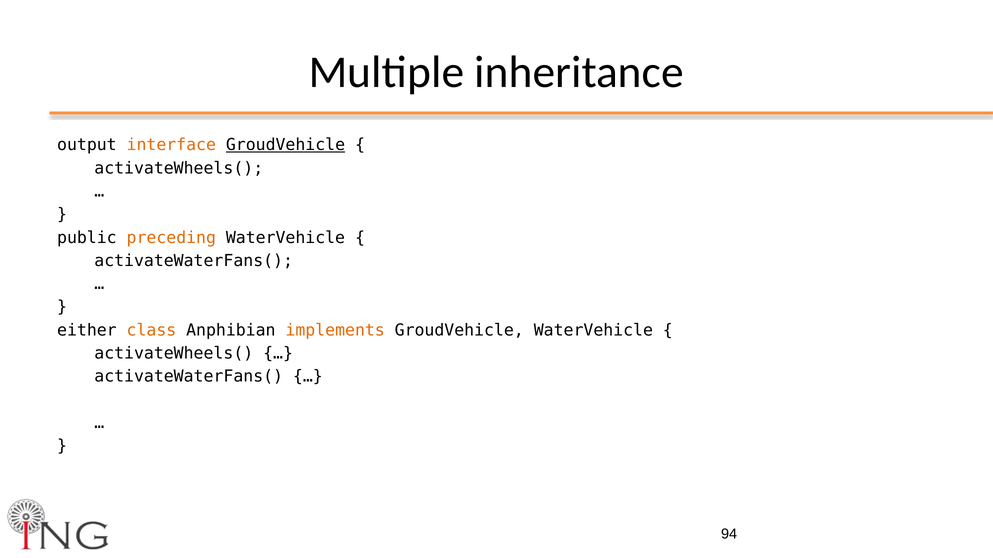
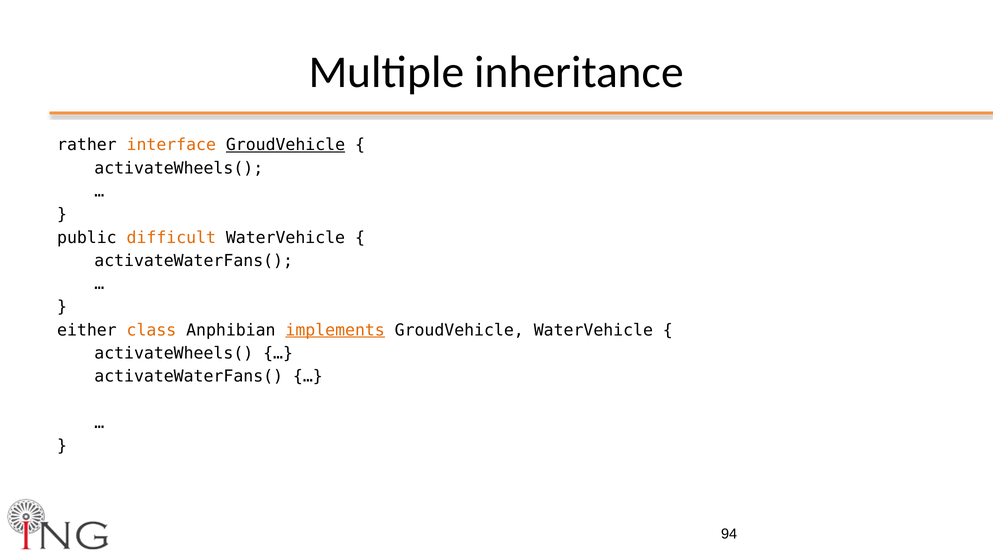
output: output -> rather
preceding: preceding -> difficult
implements underline: none -> present
